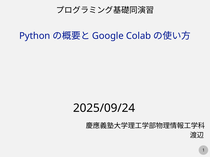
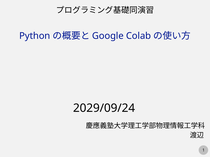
2025/09/24: 2025/09/24 -> 2029/09/24
